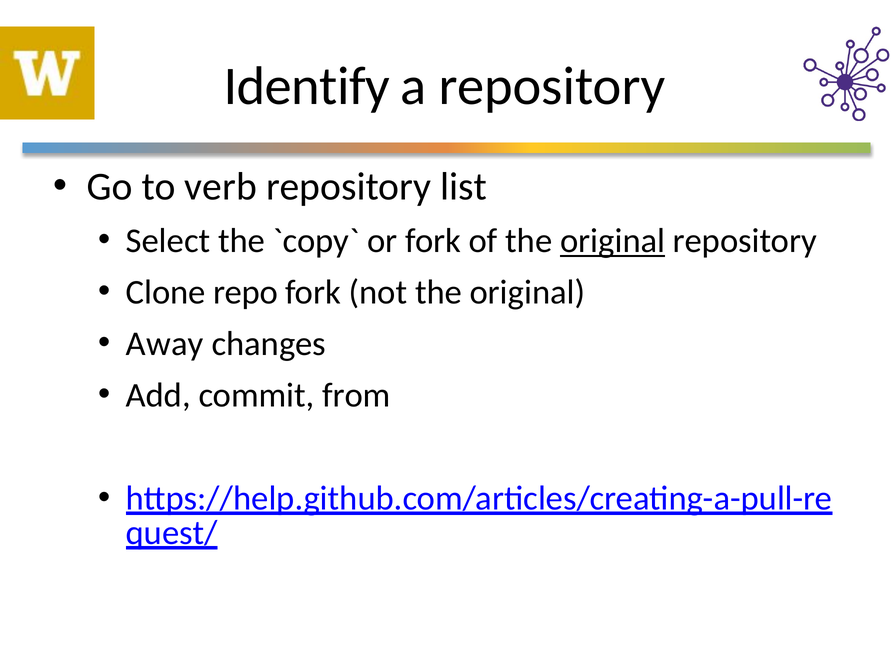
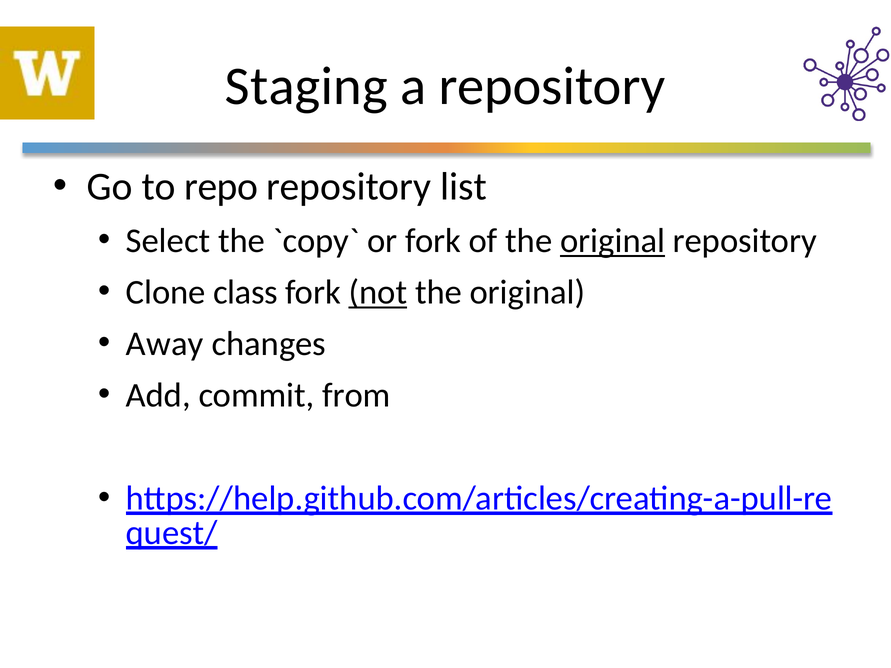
Identify: Identify -> Staging
verb: verb -> repo
repo: repo -> class
not underline: none -> present
